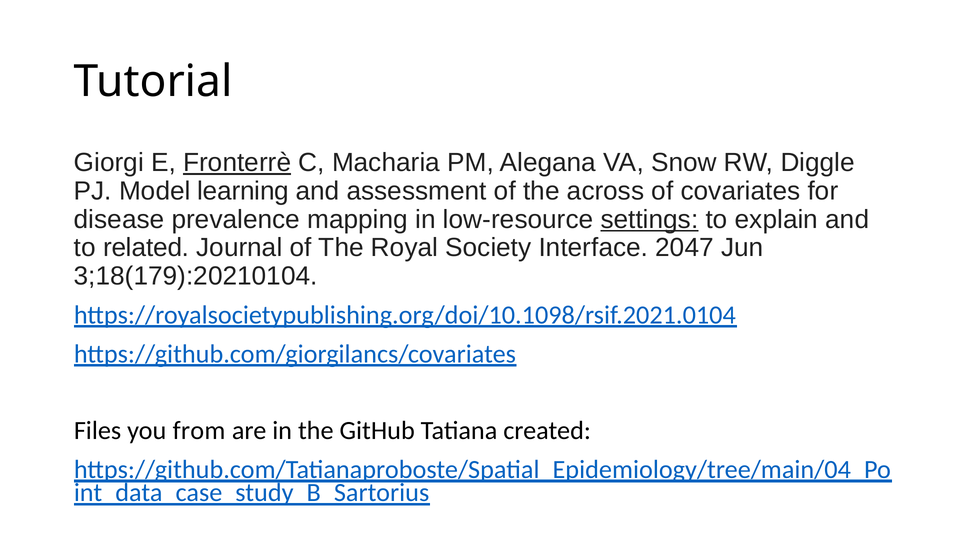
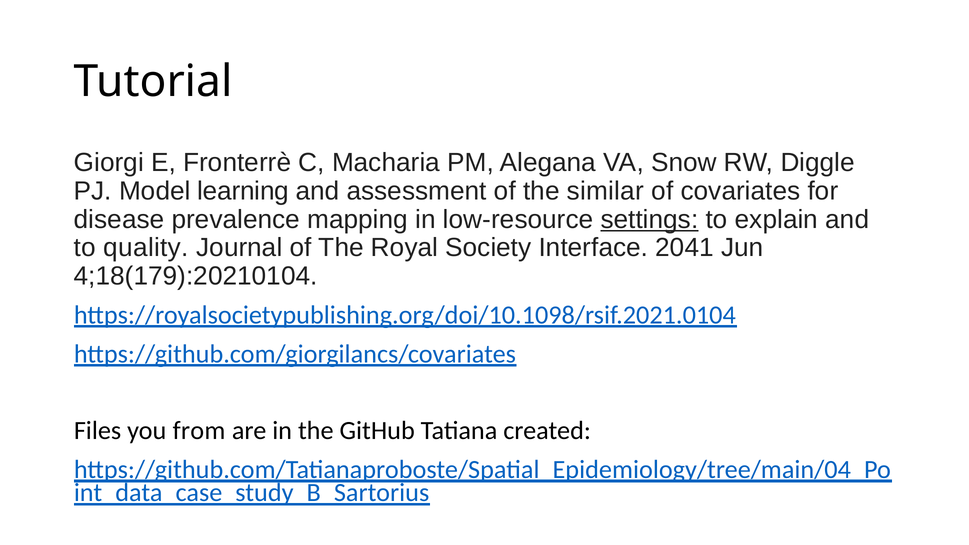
Fronterrè underline: present -> none
across: across -> similar
related: related -> quality
2047: 2047 -> 2041
3;18(179):20210104: 3;18(179):20210104 -> 4;18(179):20210104
